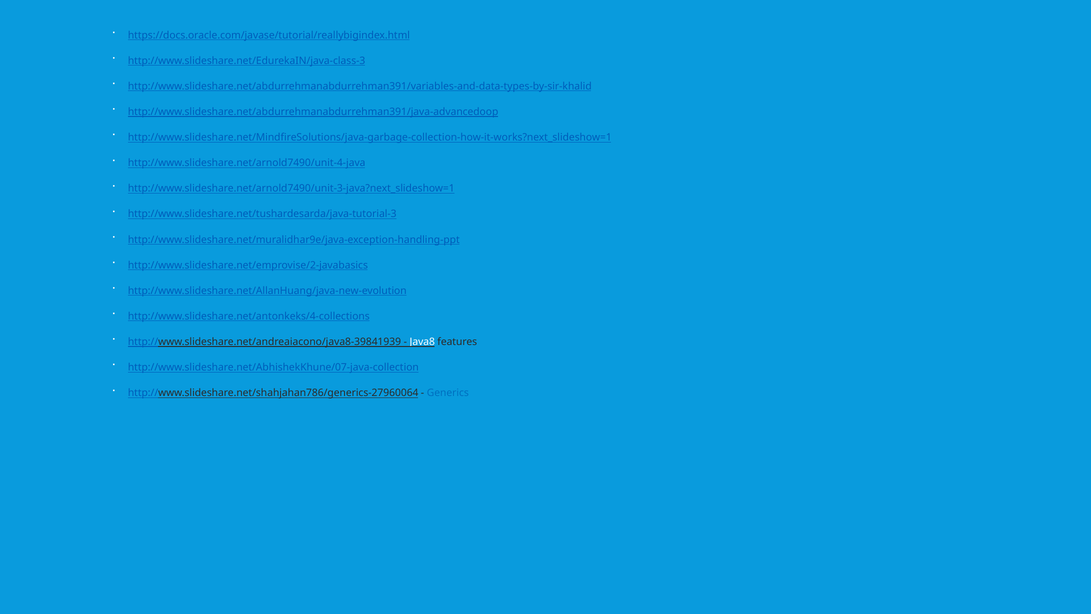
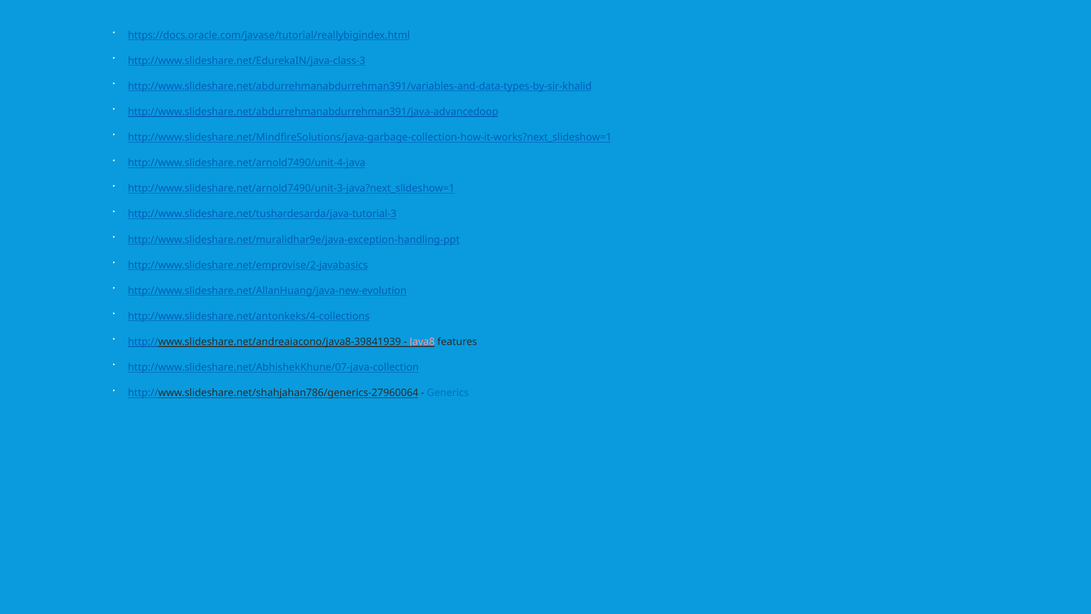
Java8 colour: white -> pink
